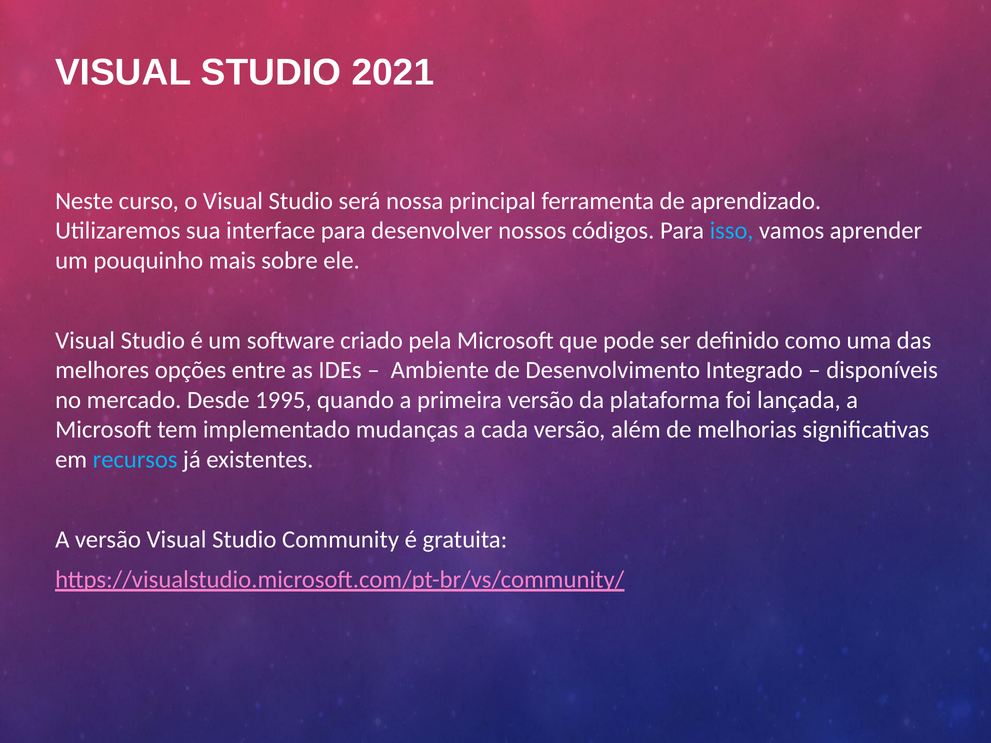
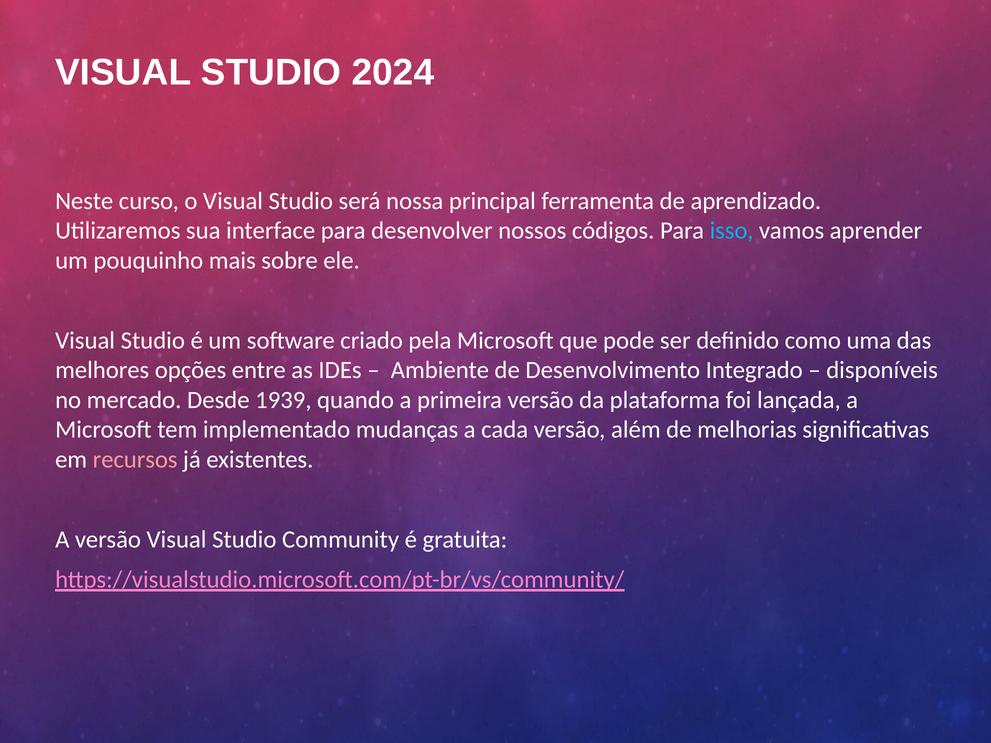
2021: 2021 -> 2024
1995: 1995 -> 1939
recursos colour: light blue -> pink
